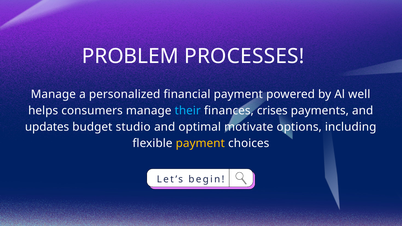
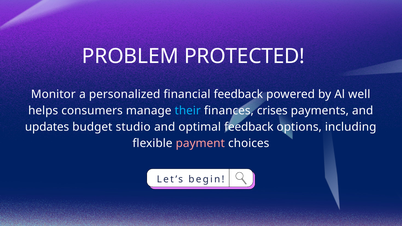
PROCESSES: PROCESSES -> PROTECTED
Manage at (53, 94): Manage -> Monitor
financial payment: payment -> feedback
optimal motivate: motivate -> feedback
payment at (200, 143) colour: yellow -> pink
